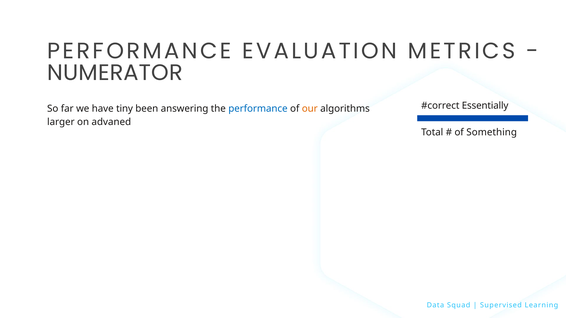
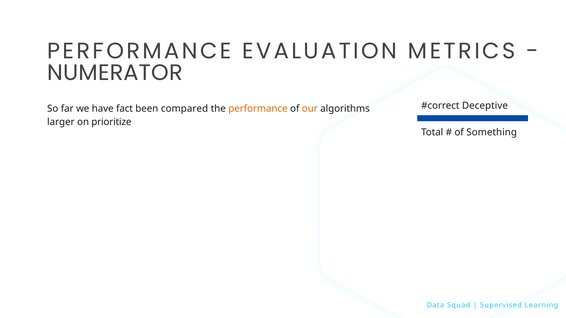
Essentially: Essentially -> Deceptive
tiny: tiny -> fact
answering: answering -> compared
performance at (258, 109) colour: blue -> orange
advaned: advaned -> prioritize
